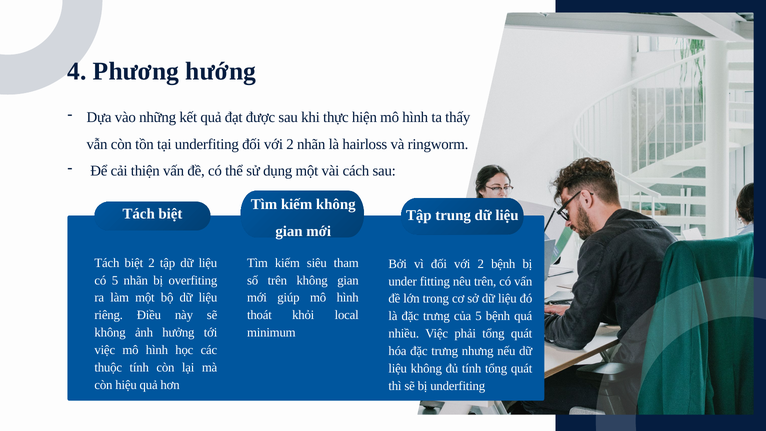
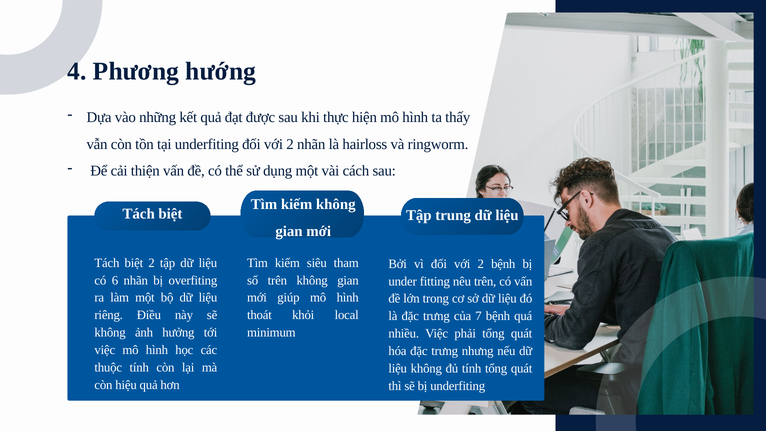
có 5: 5 -> 6
của 5: 5 -> 7
